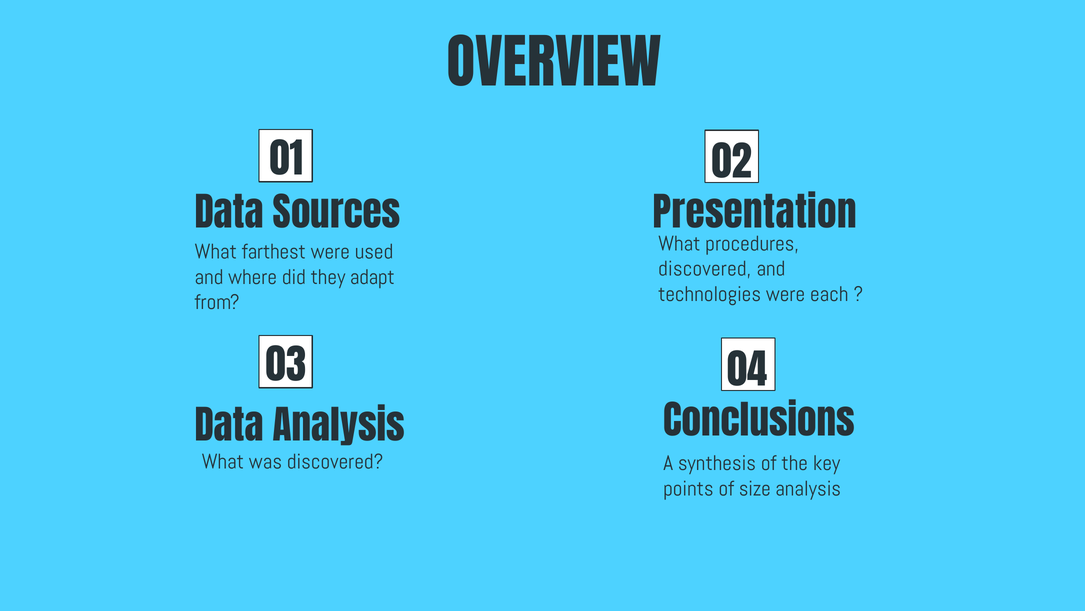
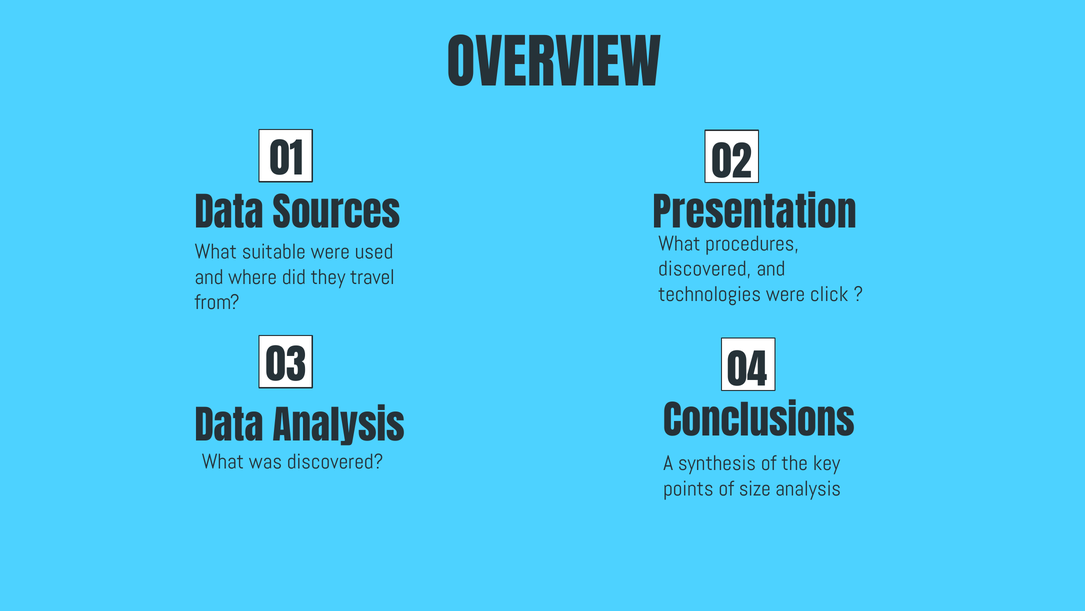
farthest: farthest -> suitable
adapt: adapt -> travel
each: each -> click
